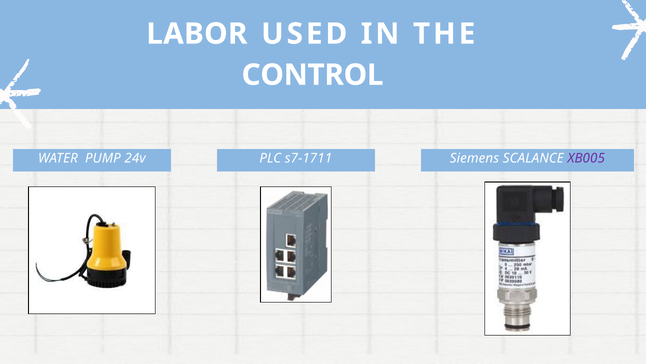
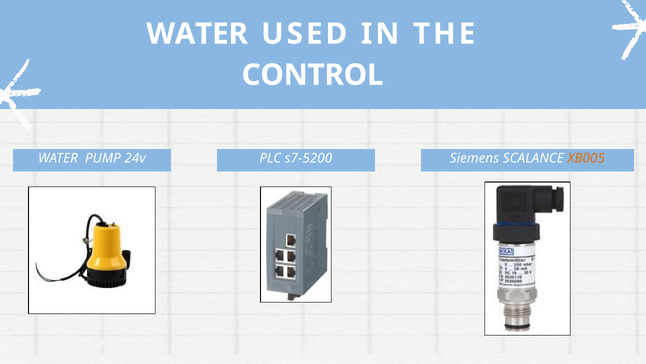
LABOR at (197, 34): LABOR -> WATER
s7-1711: s7-1711 -> s7-5200
XB005 colour: purple -> orange
